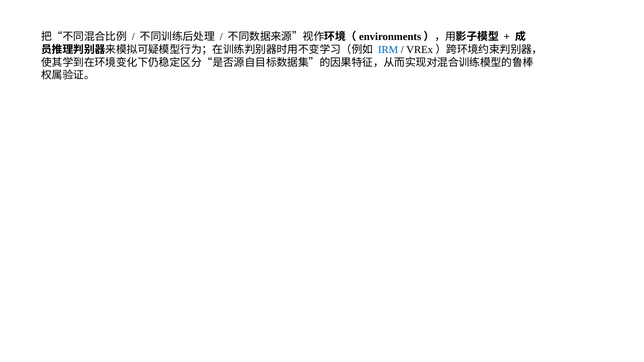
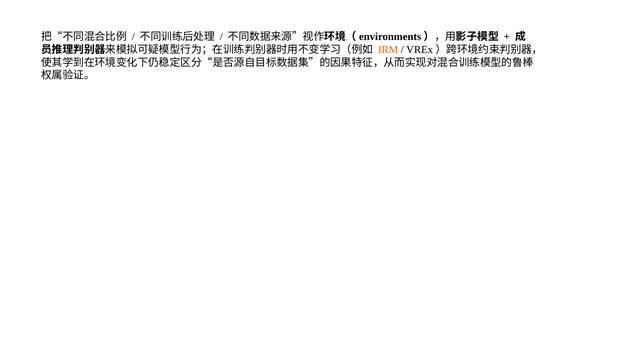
IRM colour: blue -> orange
